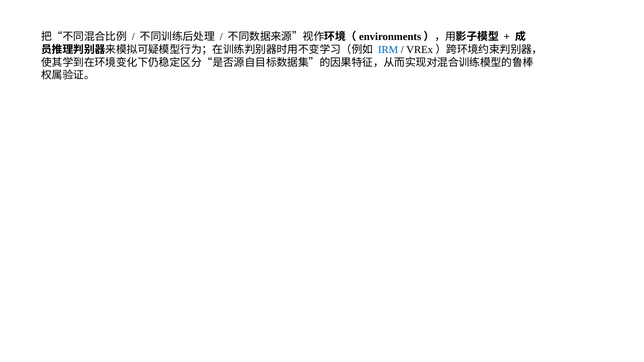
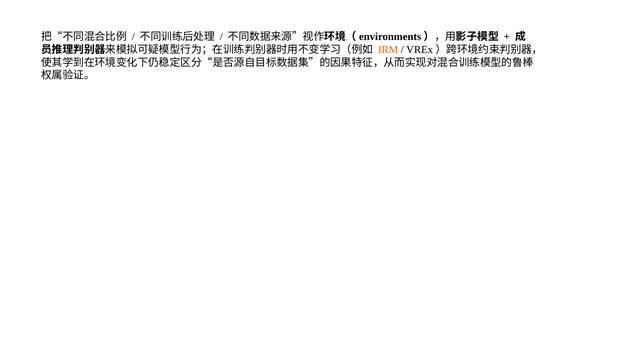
IRM colour: blue -> orange
